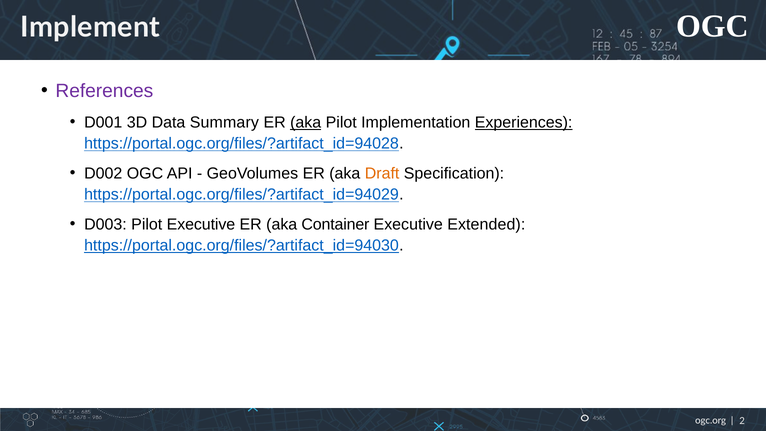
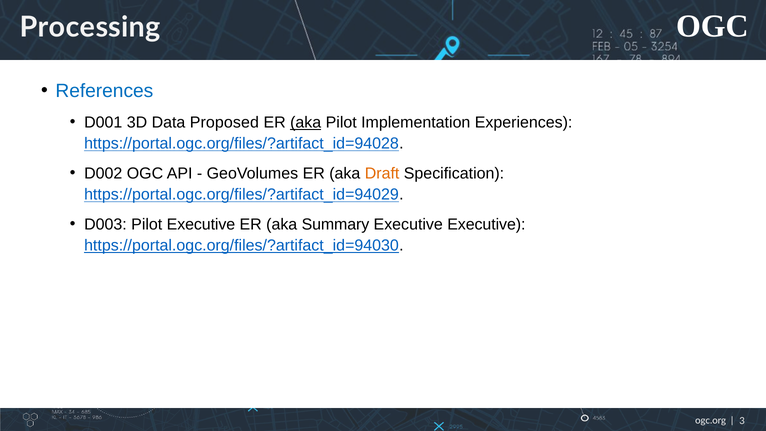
Implement: Implement -> Processing
References colour: purple -> blue
Summary: Summary -> Proposed
Experiences underline: present -> none
Container: Container -> Summary
Executive Extended: Extended -> Executive
2: 2 -> 3
